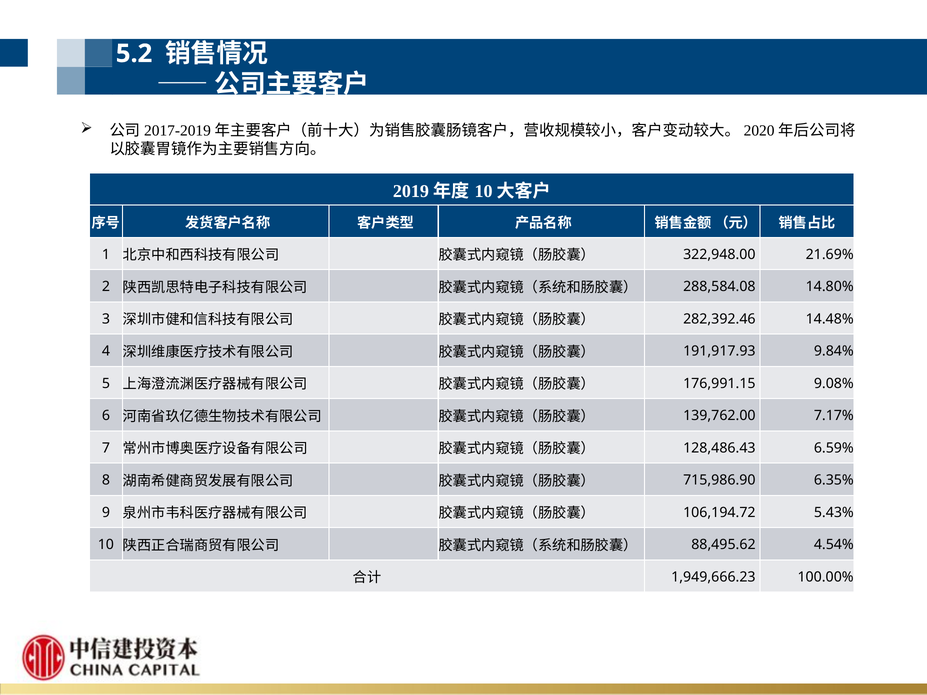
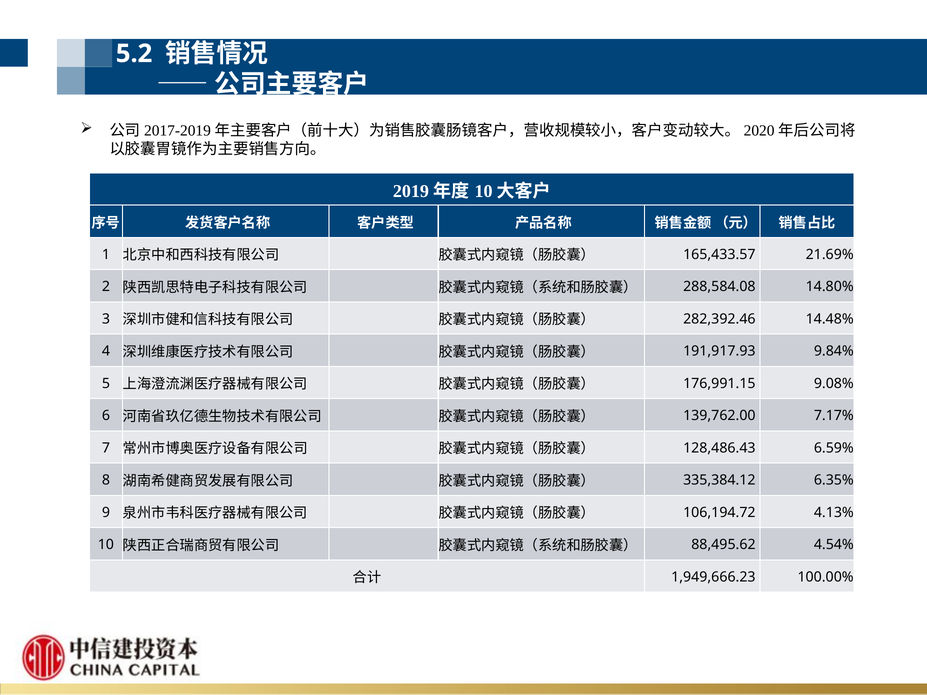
322,948.00: 322,948.00 -> 165,433.57
715,986.90: 715,986.90 -> 335,384.12
5.43%: 5.43% -> 4.13%
